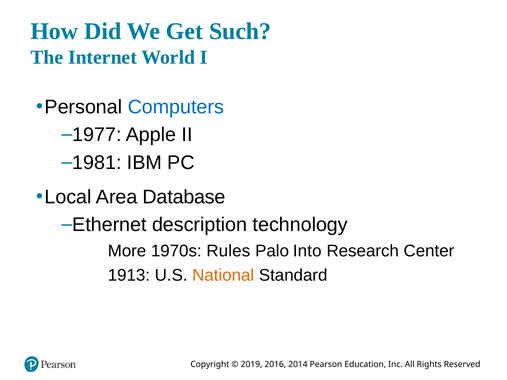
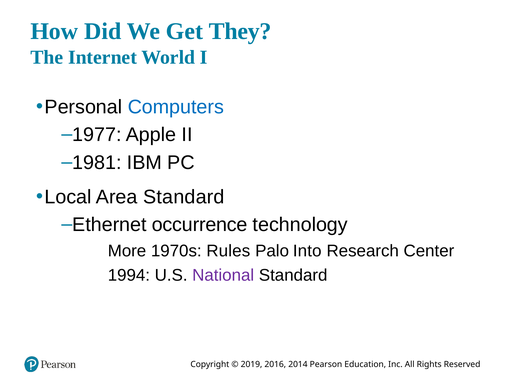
Such: Such -> They
Area Database: Database -> Standard
description: description -> occurrence
1913: 1913 -> 1994
National colour: orange -> purple
